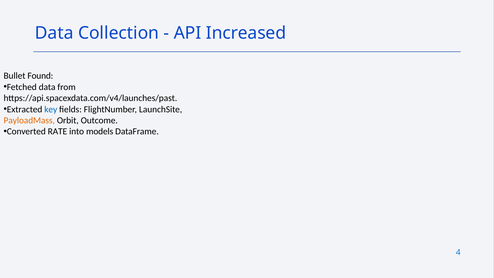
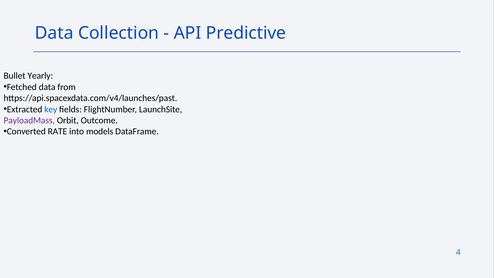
Increased: Increased -> Predictive
Found: Found -> Yearly
PayloadMass colour: orange -> purple
